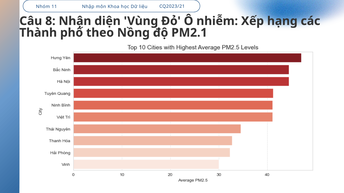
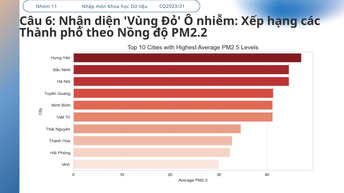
8: 8 -> 6
PM2.1: PM2.1 -> PM2.2
